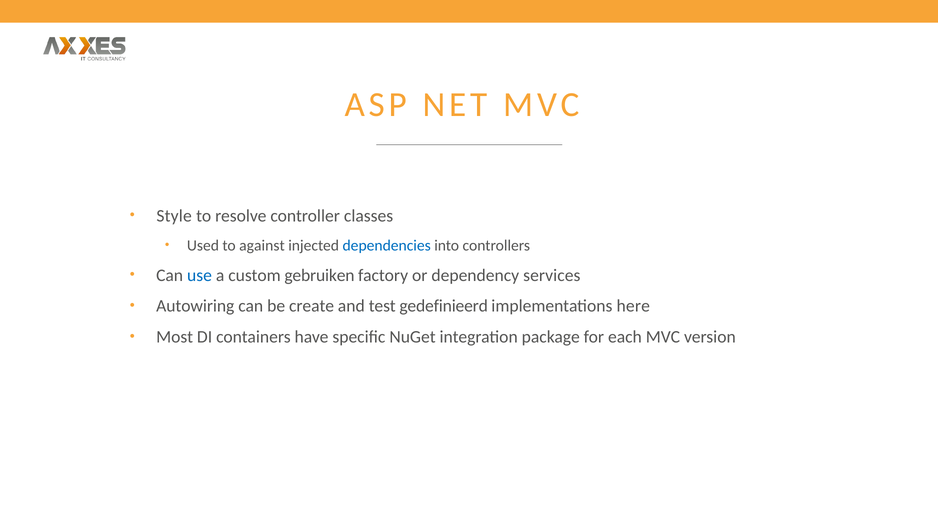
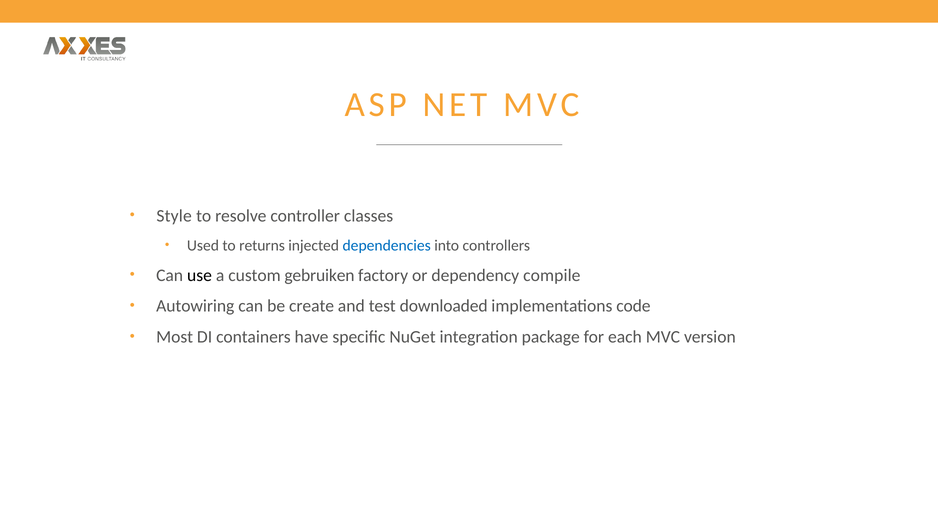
against: against -> returns
use colour: blue -> black
services: services -> compile
gedefinieerd: gedefinieerd -> downloaded
here: here -> code
